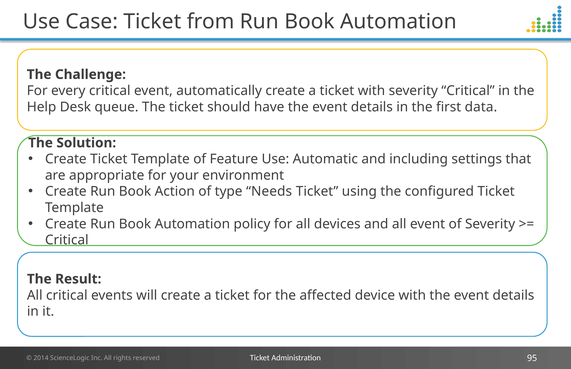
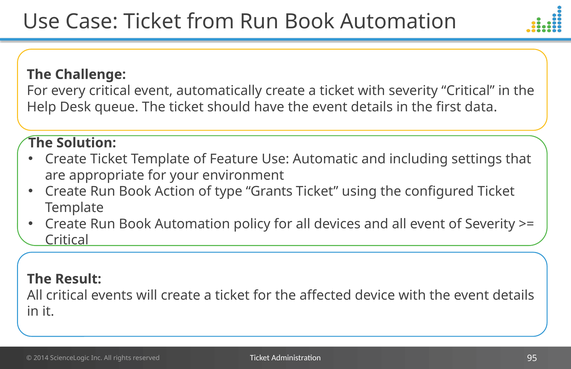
Needs: Needs -> Grants
